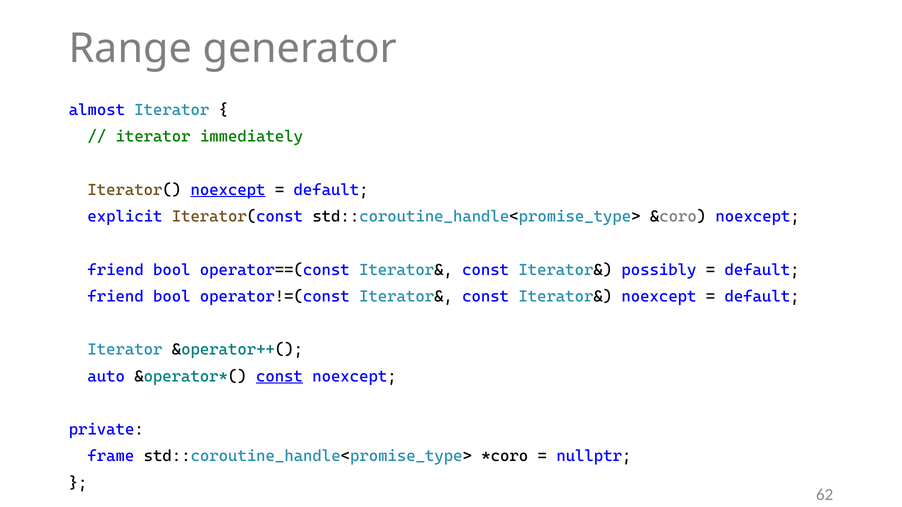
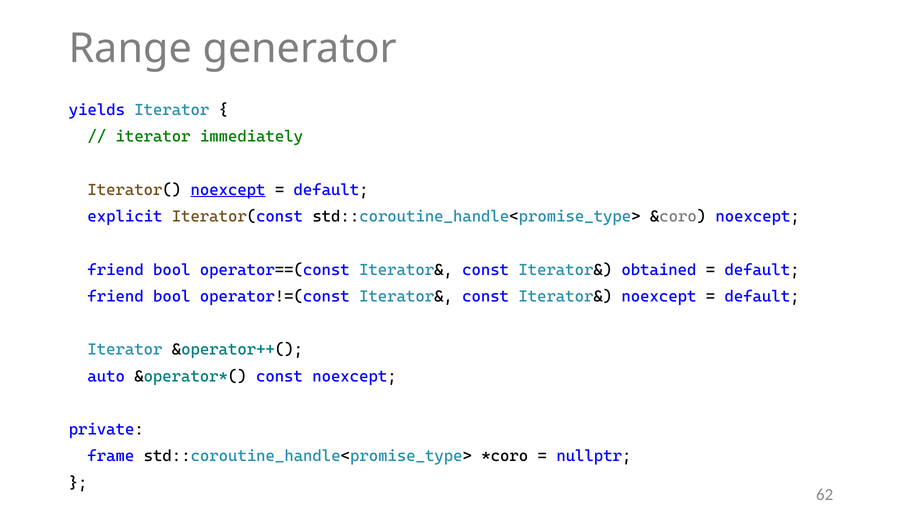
almost: almost -> yields
possibly: possibly -> obtained
const at (279, 377) underline: present -> none
